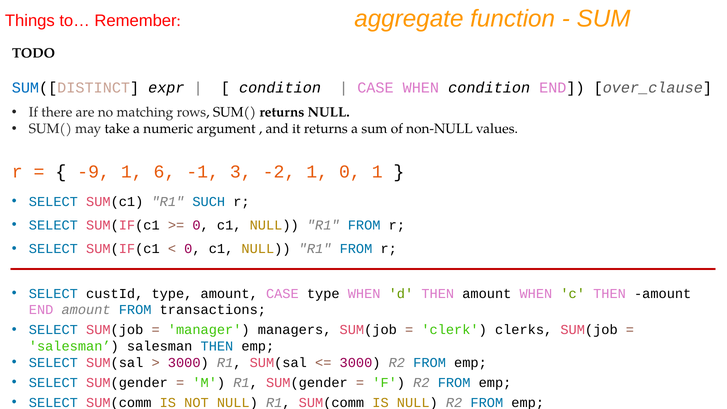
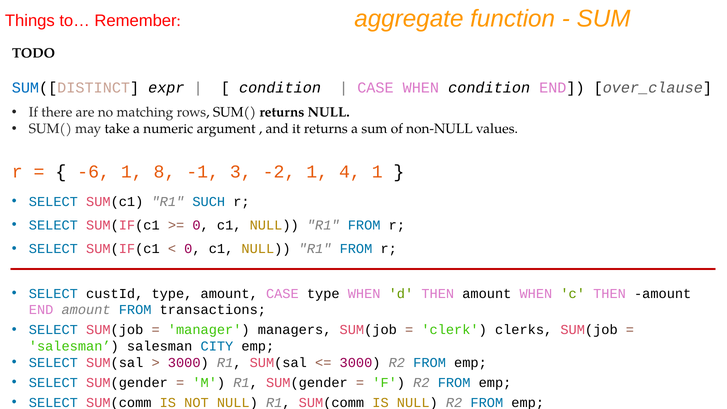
-9: -9 -> -6
6: 6 -> 8
1 0: 0 -> 4
salesman THEN: THEN -> CITY
